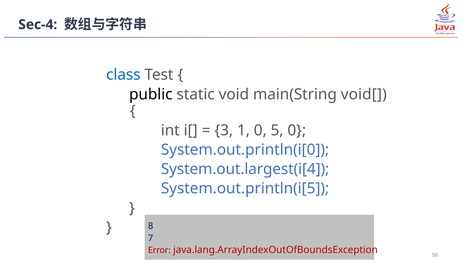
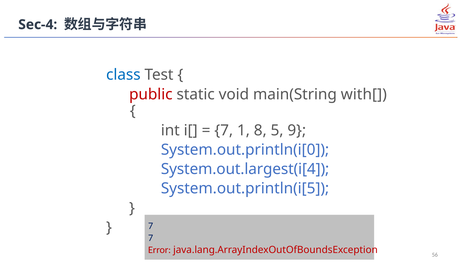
public colour: black -> red
void[: void[ -> with[
3 at (224, 130): 3 -> 7
1 0: 0 -> 8
5 0: 0 -> 9
8 at (151, 226): 8 -> 7
